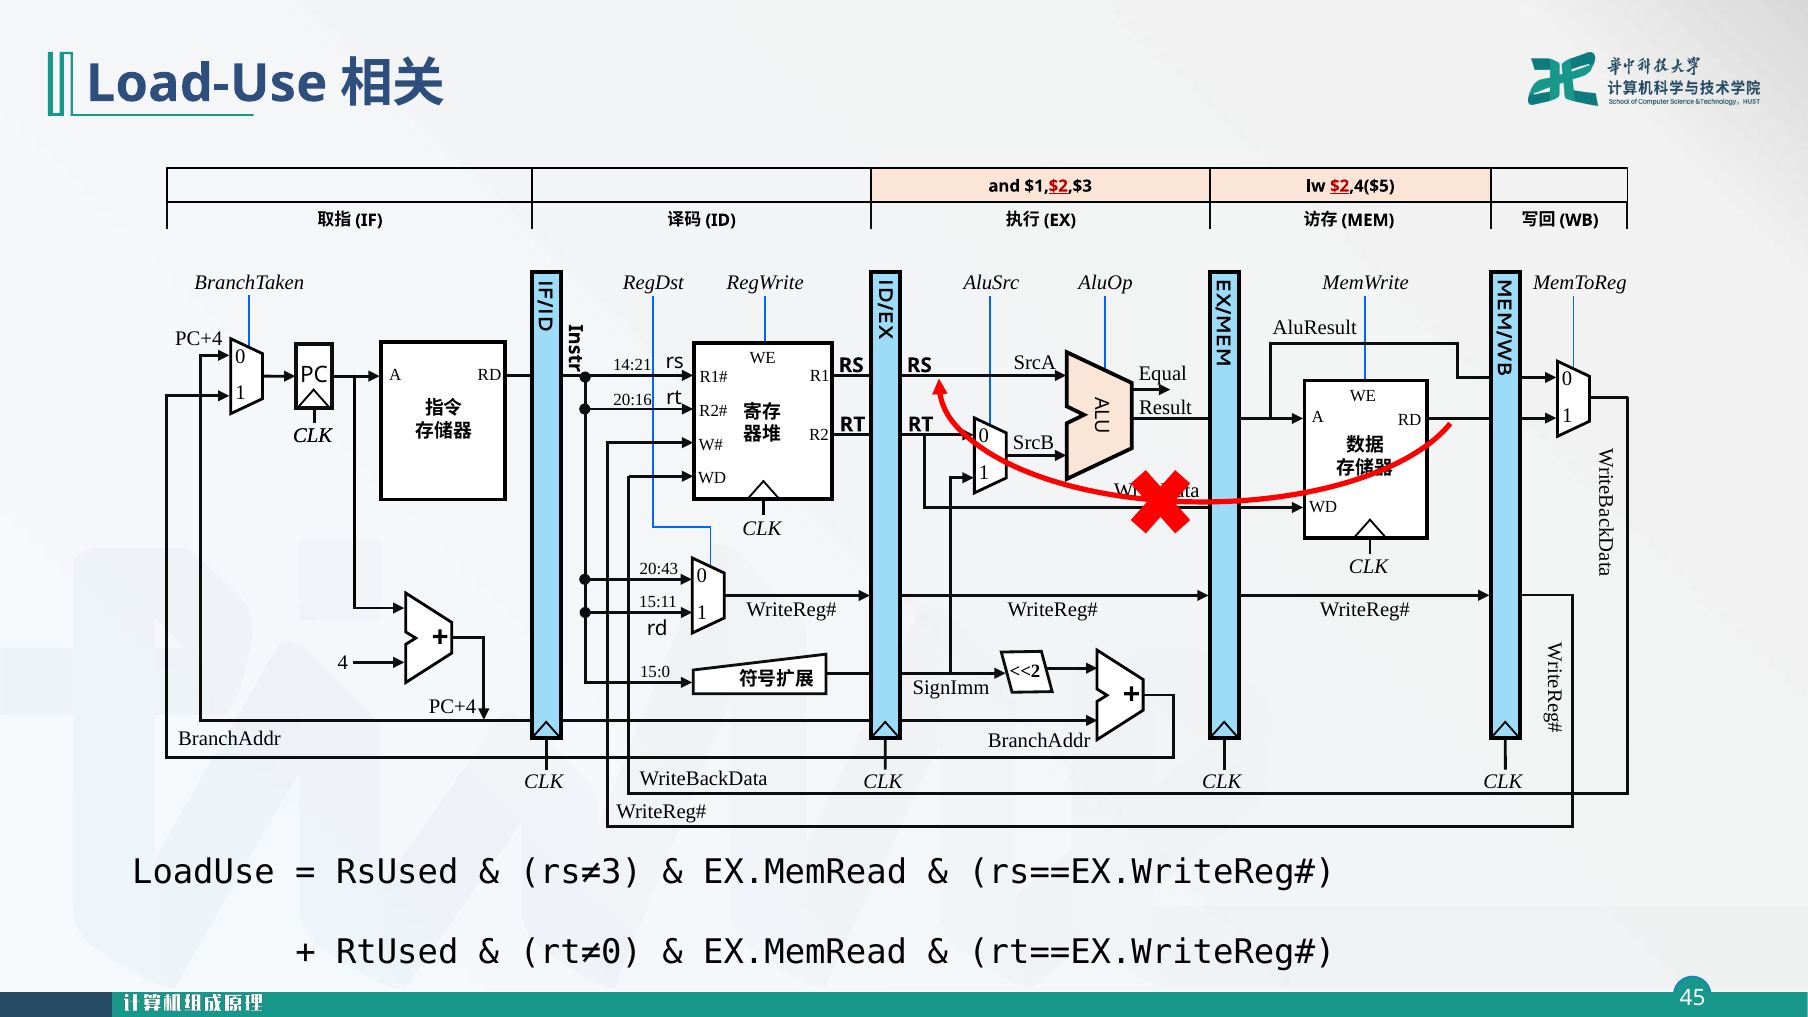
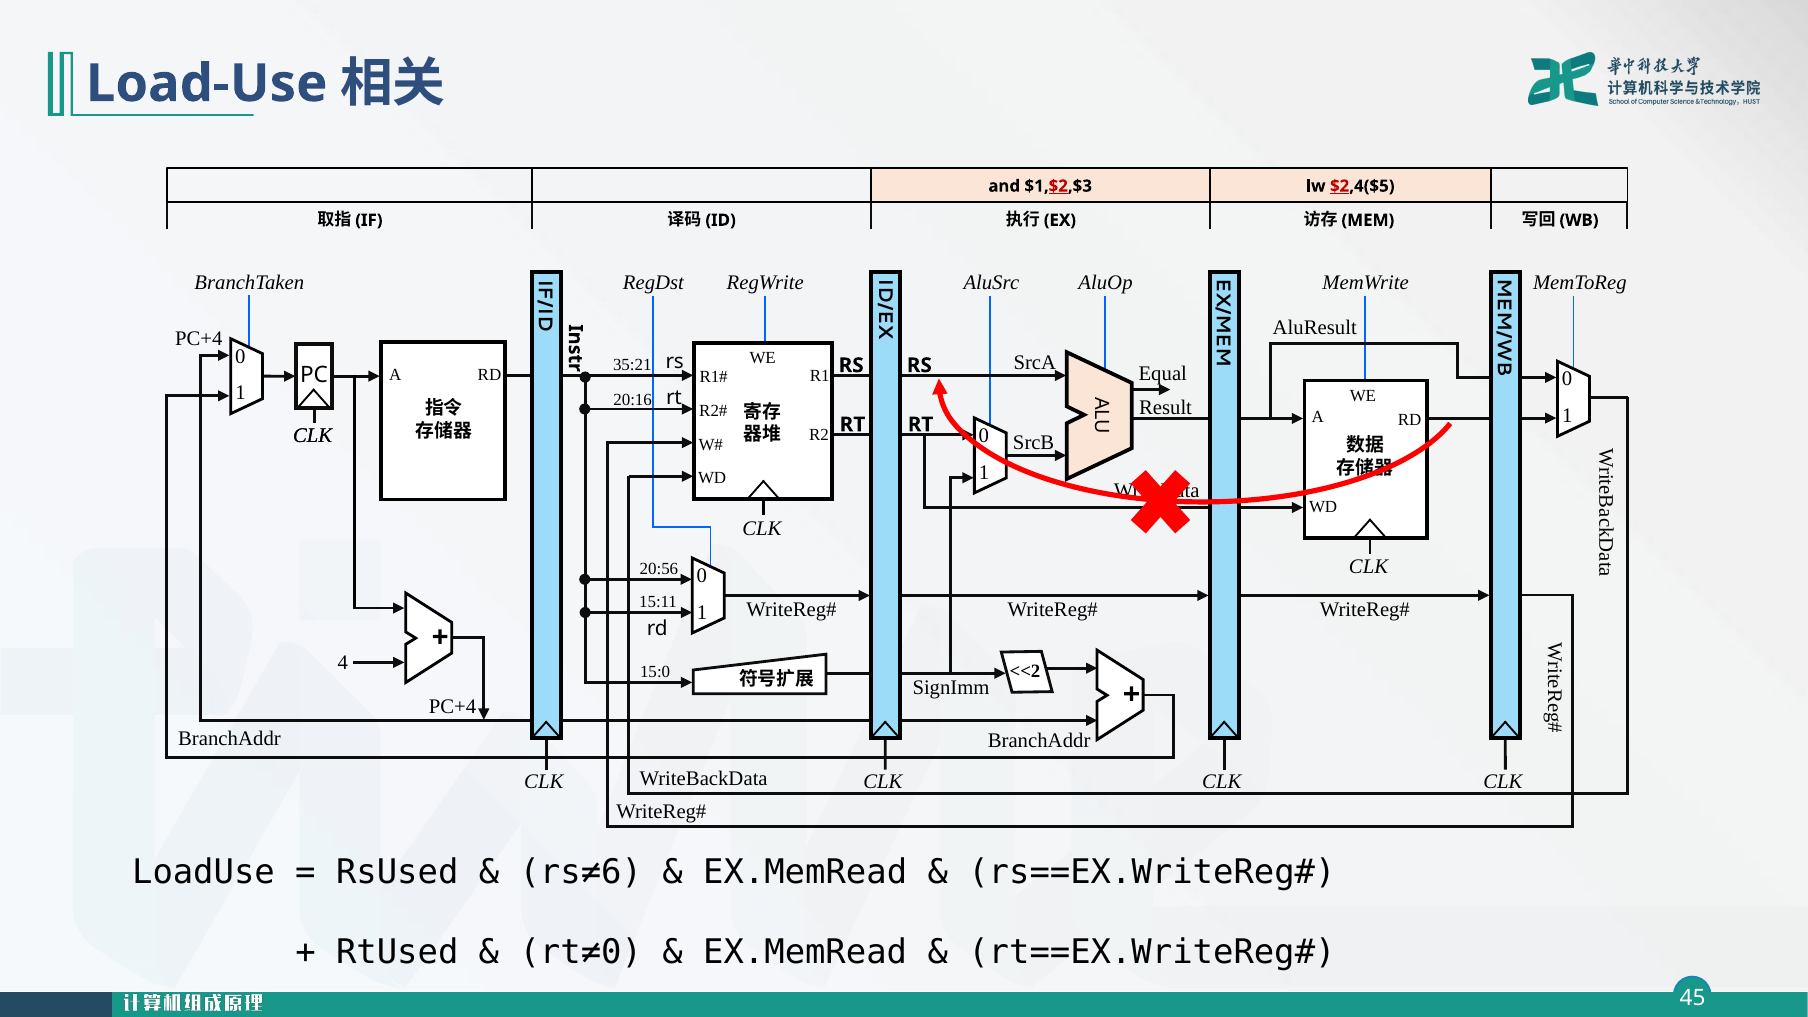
14:21: 14:21 -> 35:21
20:43: 20:43 -> 20:56
rs≠3: rs≠3 -> rs≠6
